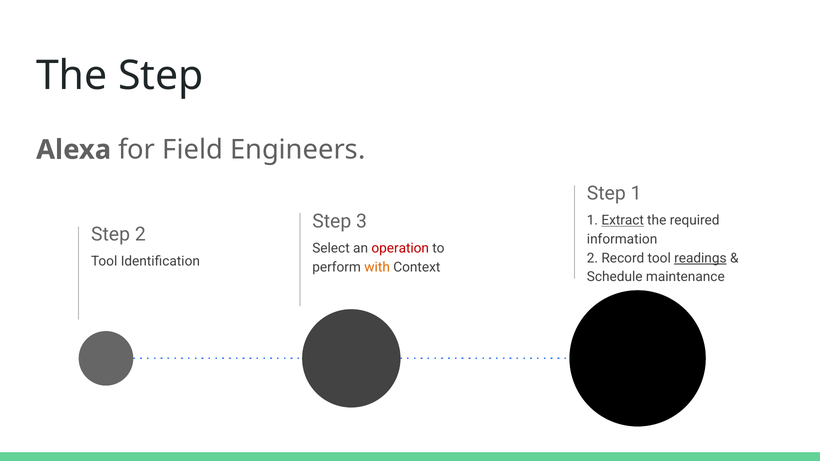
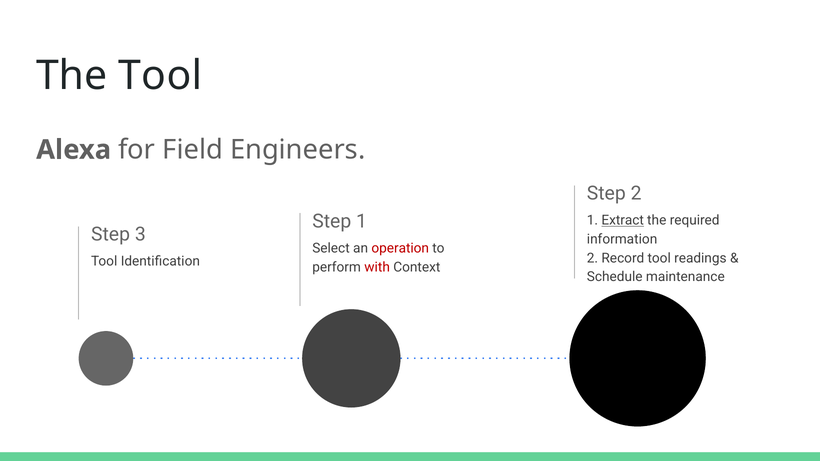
The Step: Step -> Tool
Step 1: 1 -> 2
Step 3: 3 -> 1
Step 2: 2 -> 3
readings underline: present -> none
with colour: orange -> red
